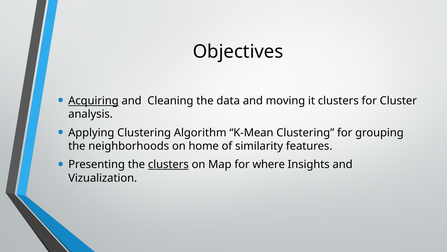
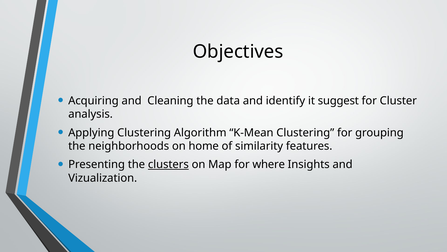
Acquiring underline: present -> none
moving: moving -> identify
it clusters: clusters -> suggest
